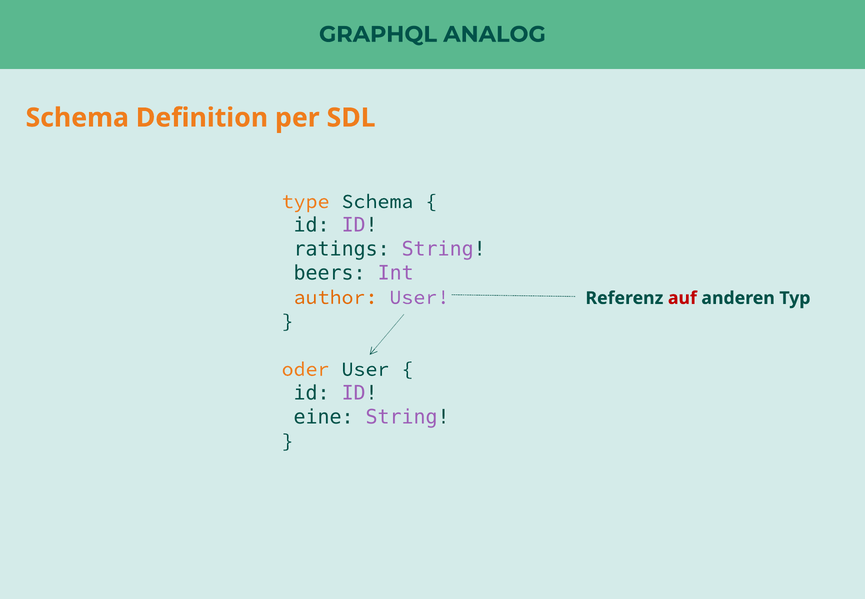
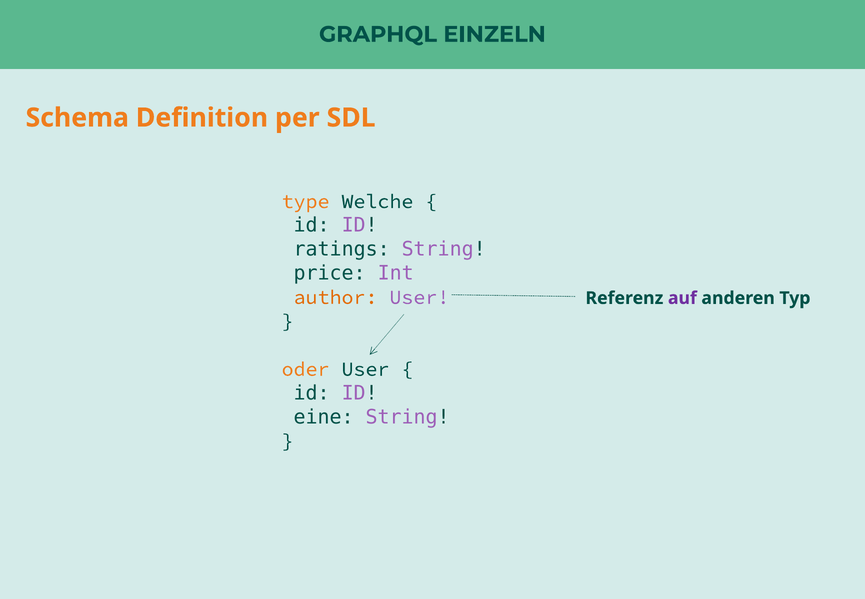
ANALOG: ANALOG -> EINZELN
type Schema: Schema -> Welche
beers: beers -> price
auf colour: red -> purple
